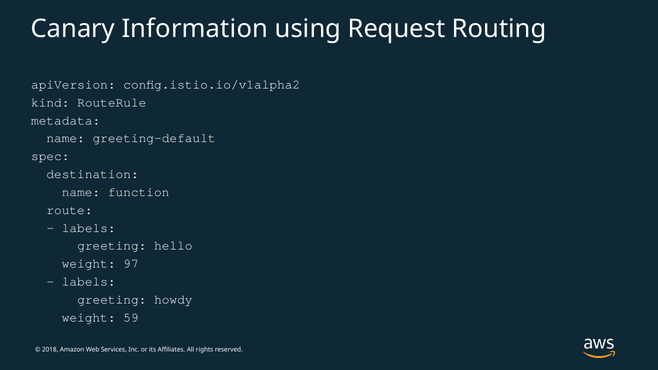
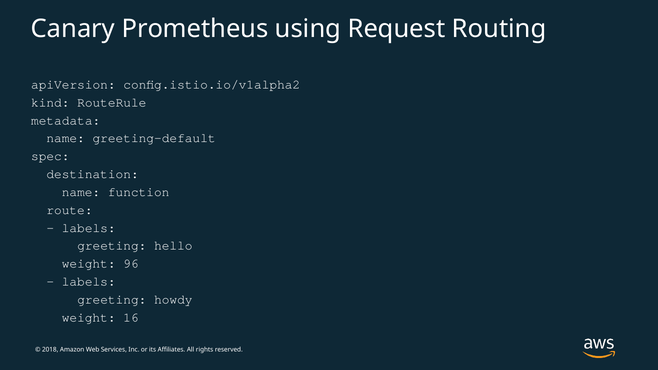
Information: Information -> Prometheus
97: 97 -> 96
59: 59 -> 16
